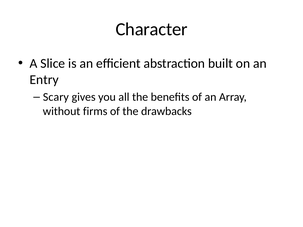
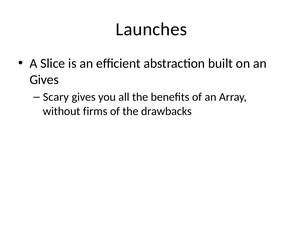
Character: Character -> Launches
Entry at (44, 80): Entry -> Gives
